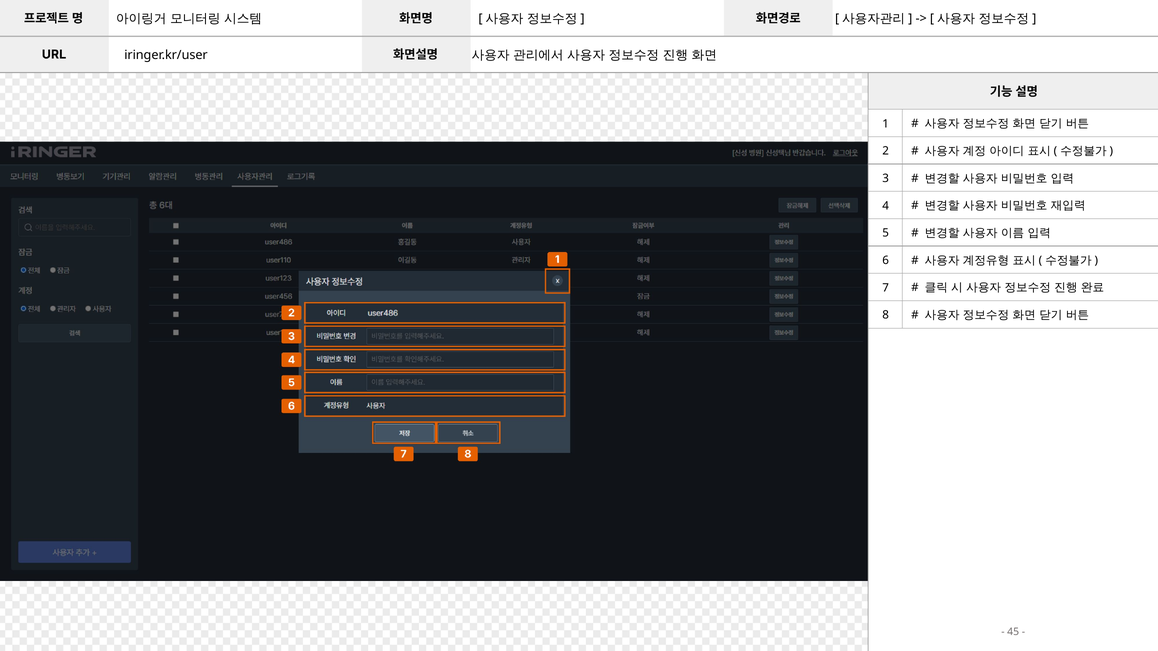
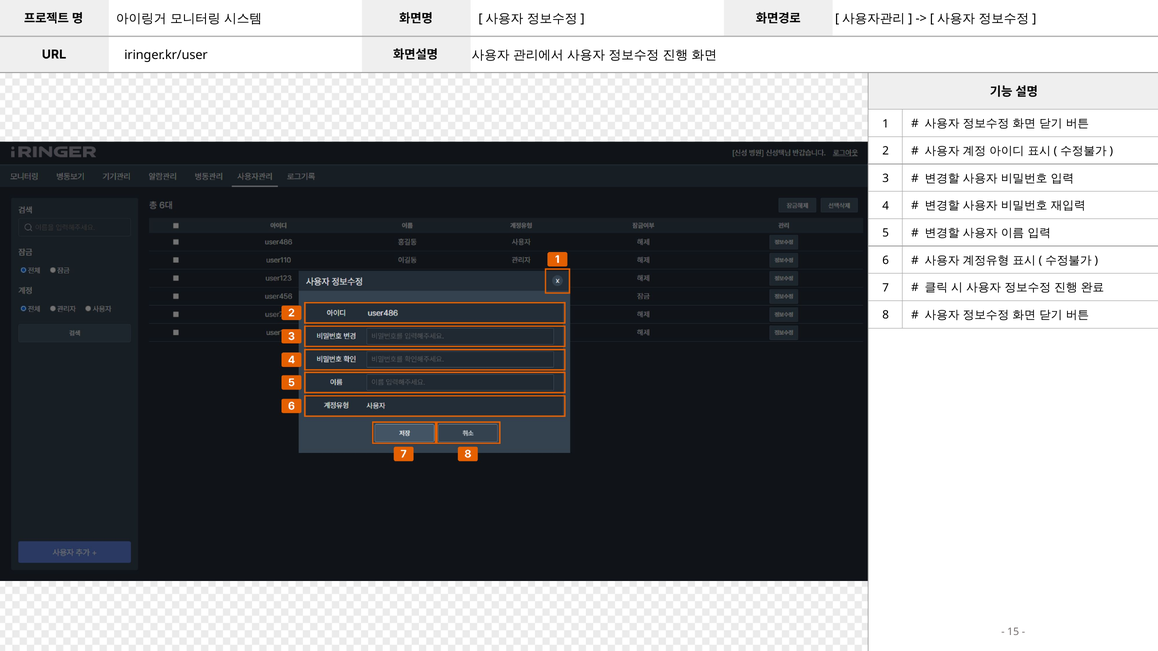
45: 45 -> 15
